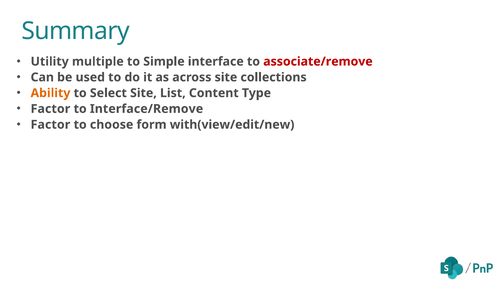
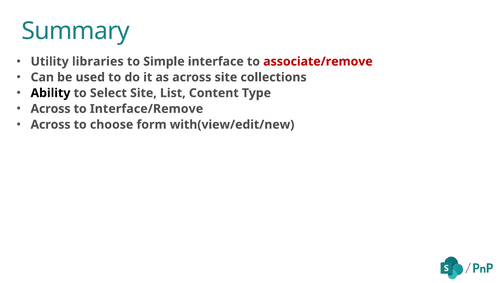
multiple: multiple -> libraries
Ability colour: orange -> black
Factor at (50, 109): Factor -> Across
Factor at (50, 125): Factor -> Across
